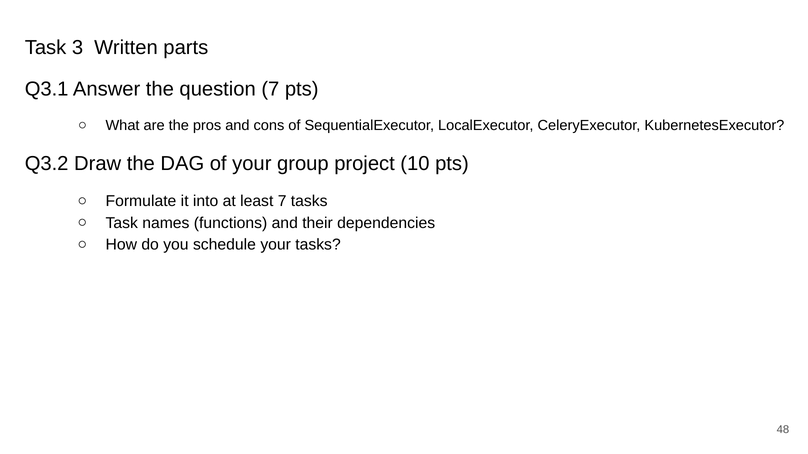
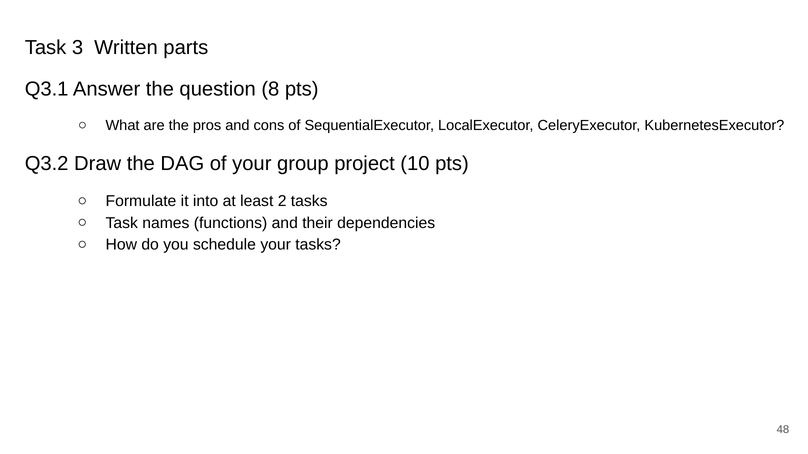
question 7: 7 -> 8
least 7: 7 -> 2
